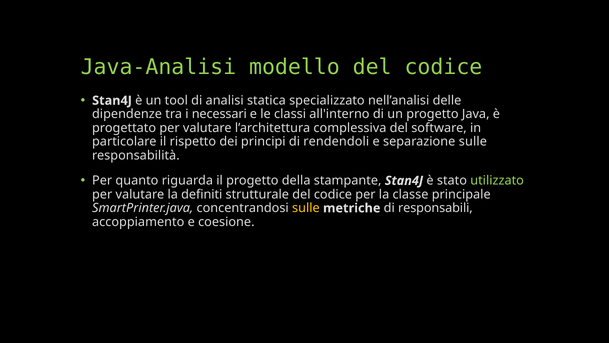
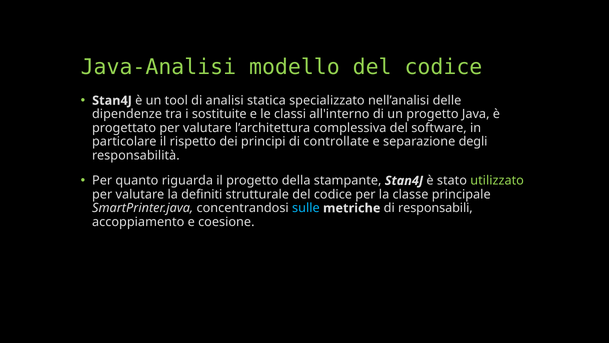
necessari: necessari -> sostituite
rendendoli: rendendoli -> controllate
separazione sulle: sulle -> degli
sulle at (306, 208) colour: yellow -> light blue
